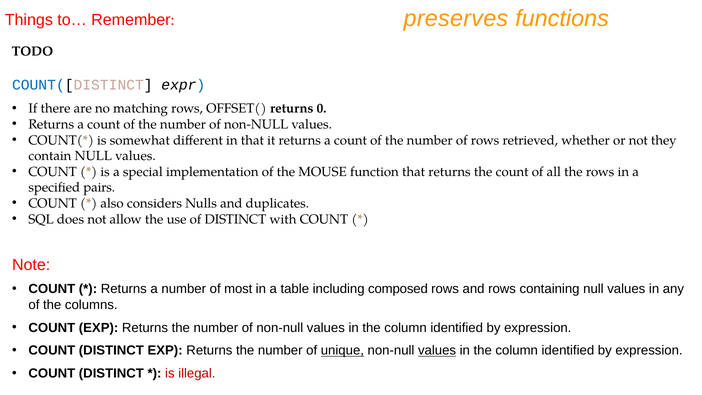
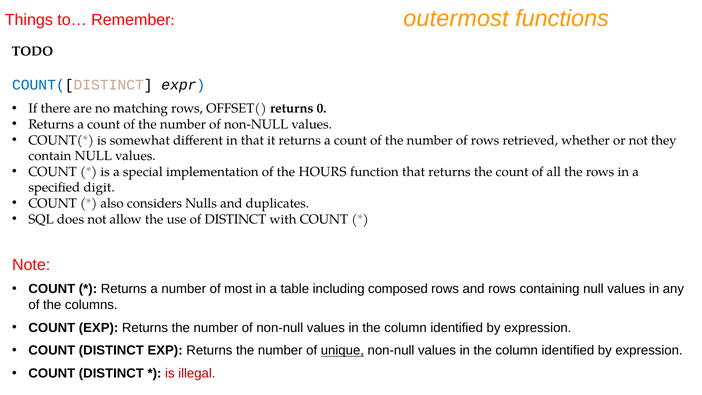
preserves: preserves -> outermost
MOUSE: MOUSE -> HOURS
pairs: pairs -> digit
values at (437, 350) underline: present -> none
